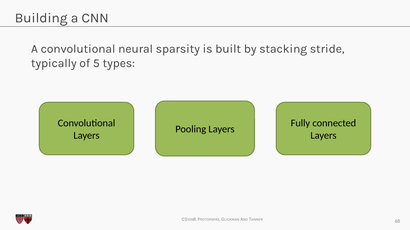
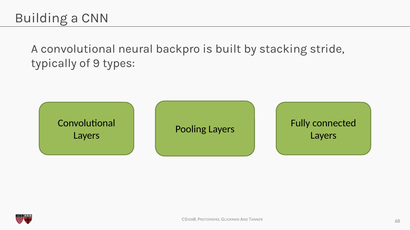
sparsity: sparsity -> backpro
5: 5 -> 9
